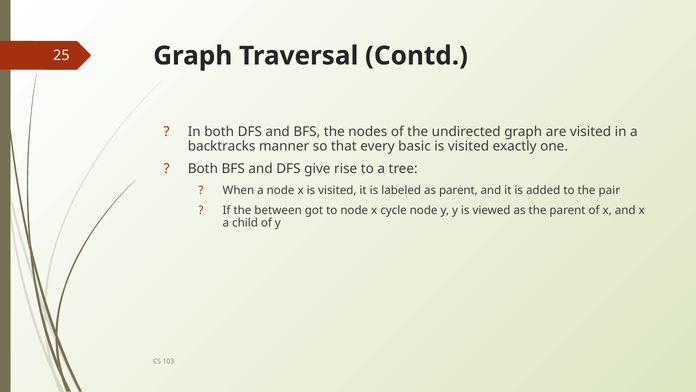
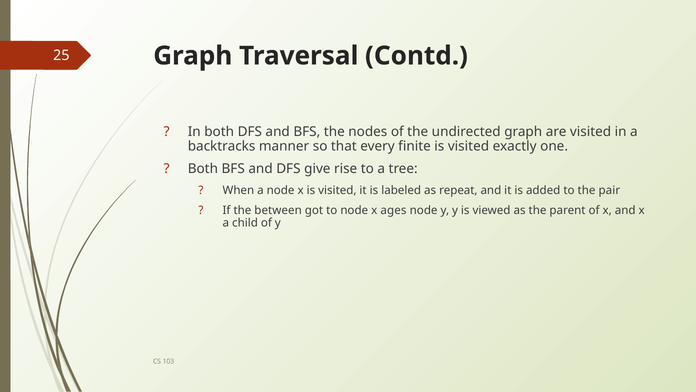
basic: basic -> finite
as parent: parent -> repeat
cycle: cycle -> ages
